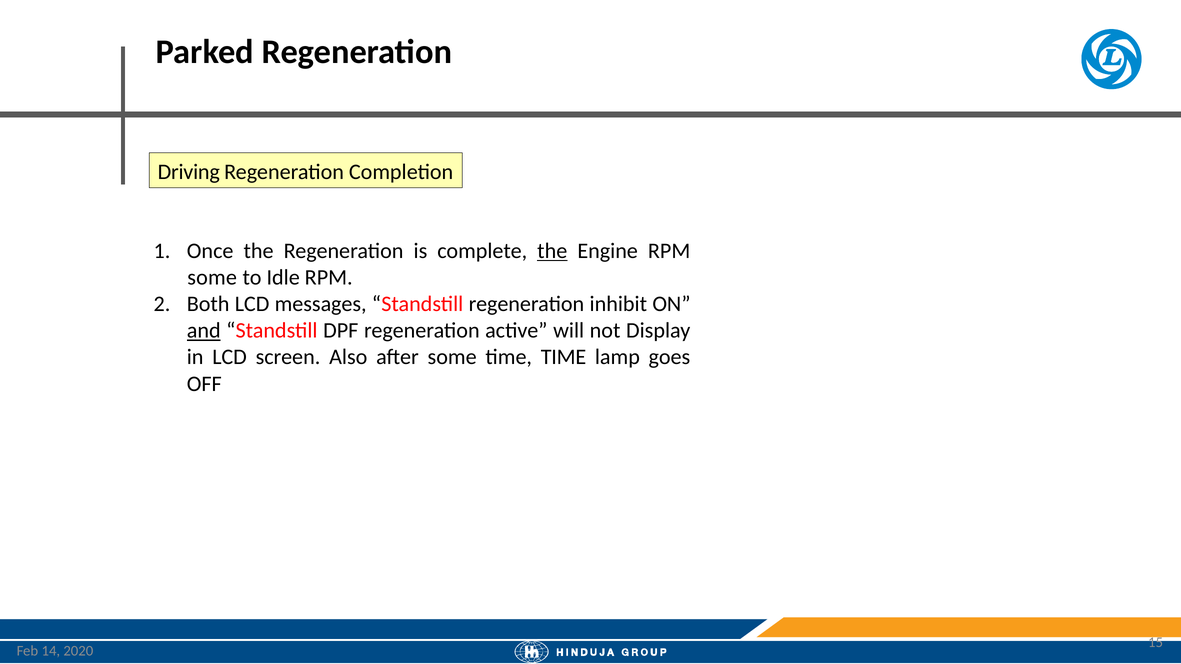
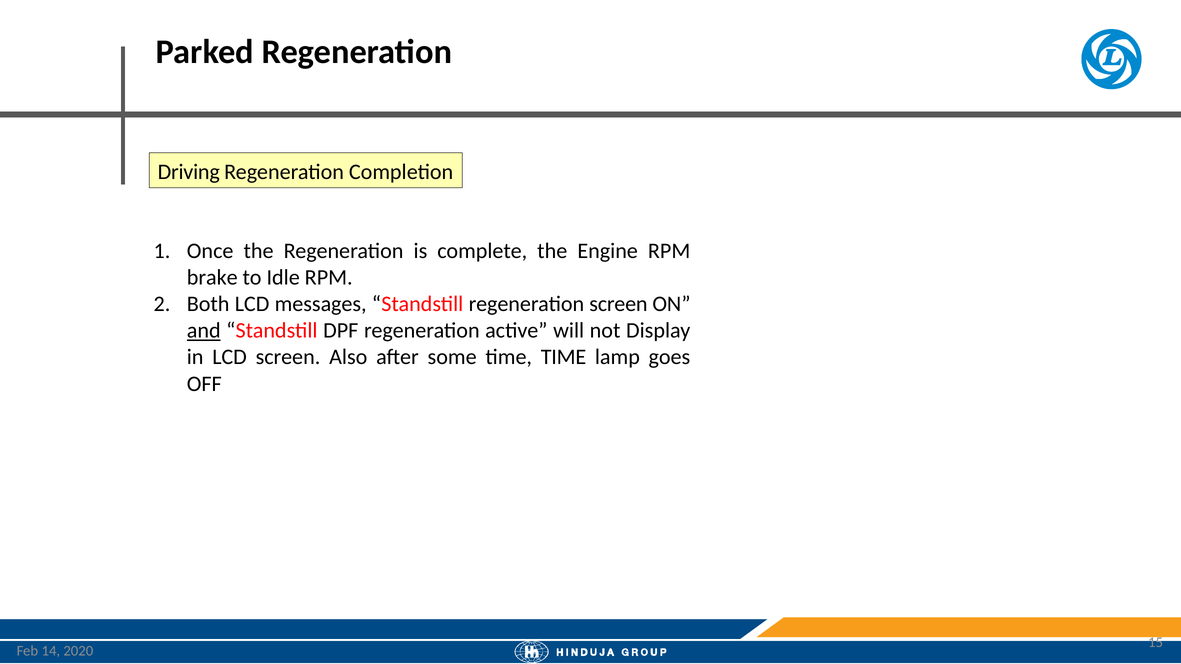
the at (552, 251) underline: present -> none
some at (212, 278): some -> brake
regeneration inhibit: inhibit -> screen
